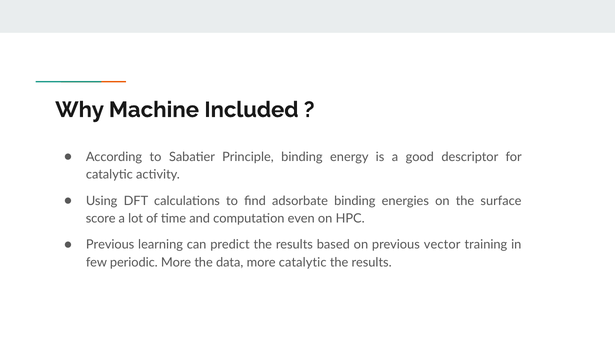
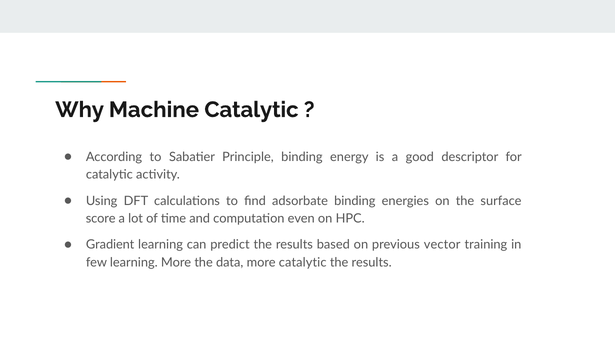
Machine Included: Included -> Catalytic
Previous at (110, 245): Previous -> Gradient
few periodic: periodic -> learning
